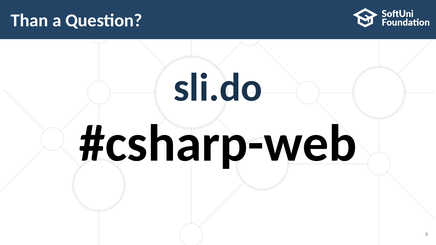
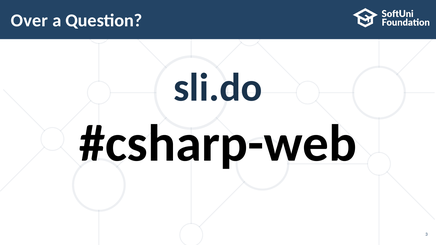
Than: Than -> Over
